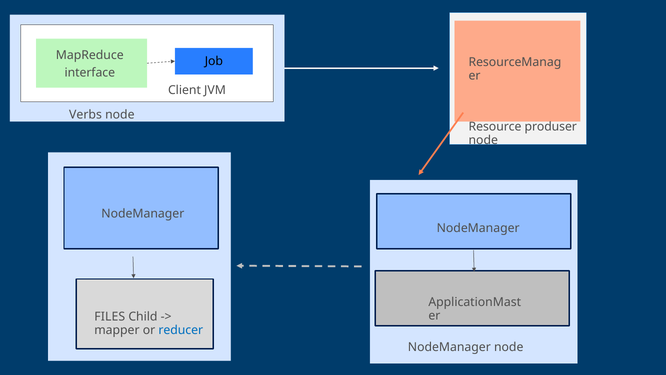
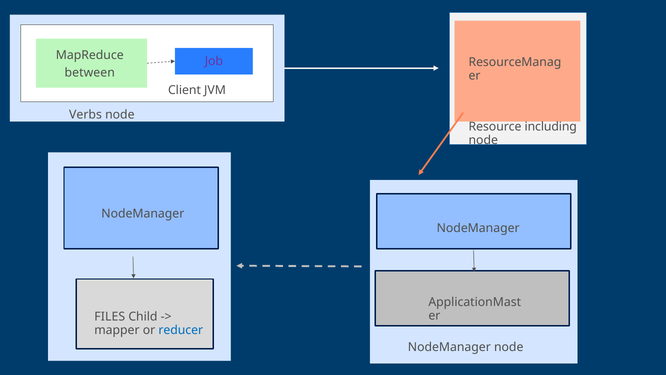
Job colour: black -> purple
interface: interface -> between
produser: produser -> including
